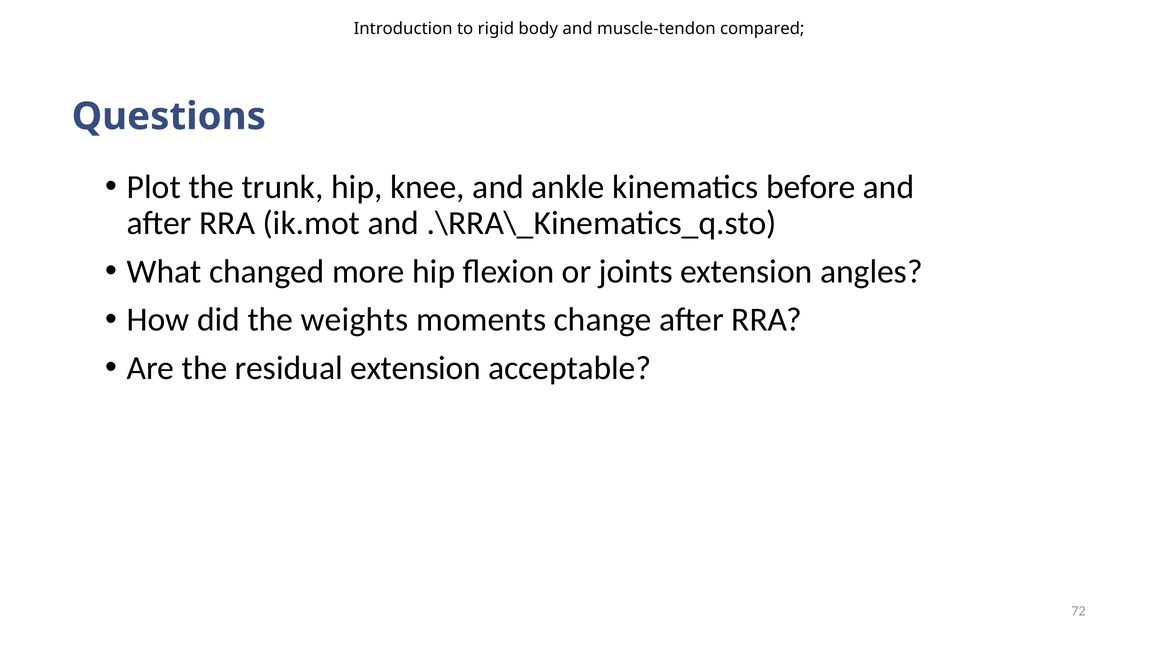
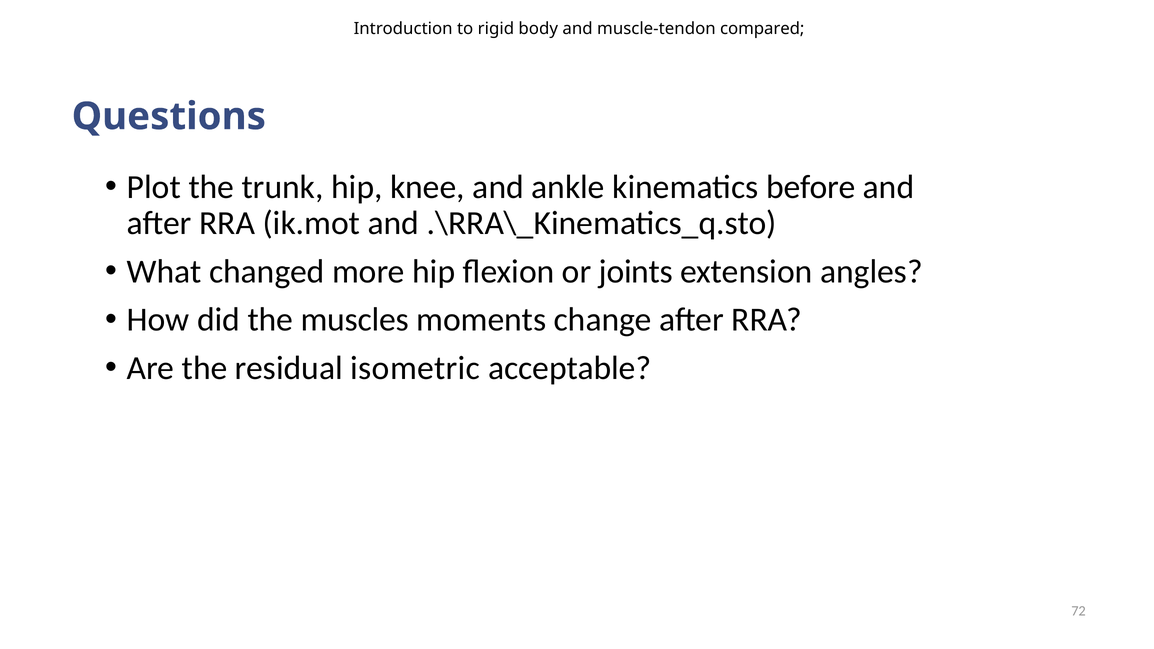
weights: weights -> muscles
residual extension: extension -> isometric
